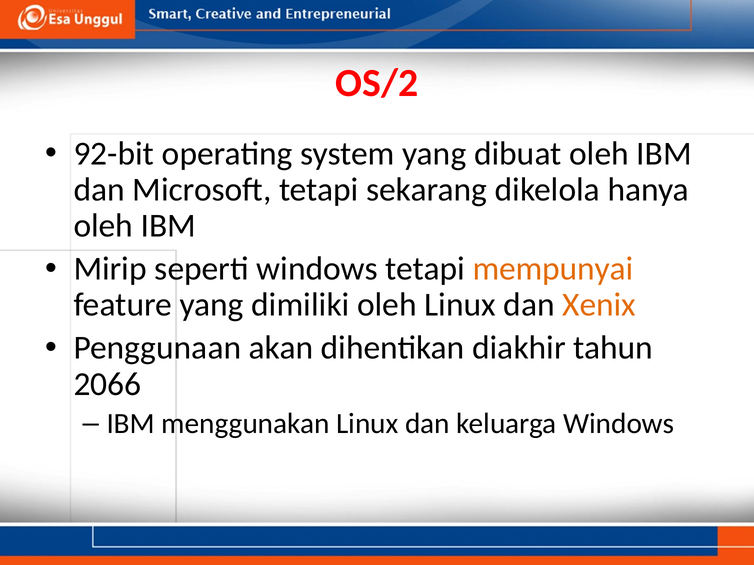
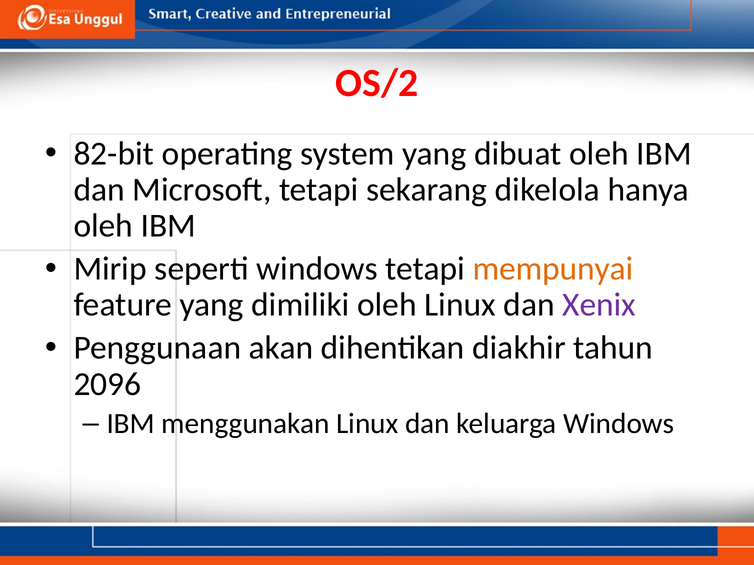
92-bit: 92-bit -> 82-bit
Xenix colour: orange -> purple
2066: 2066 -> 2096
